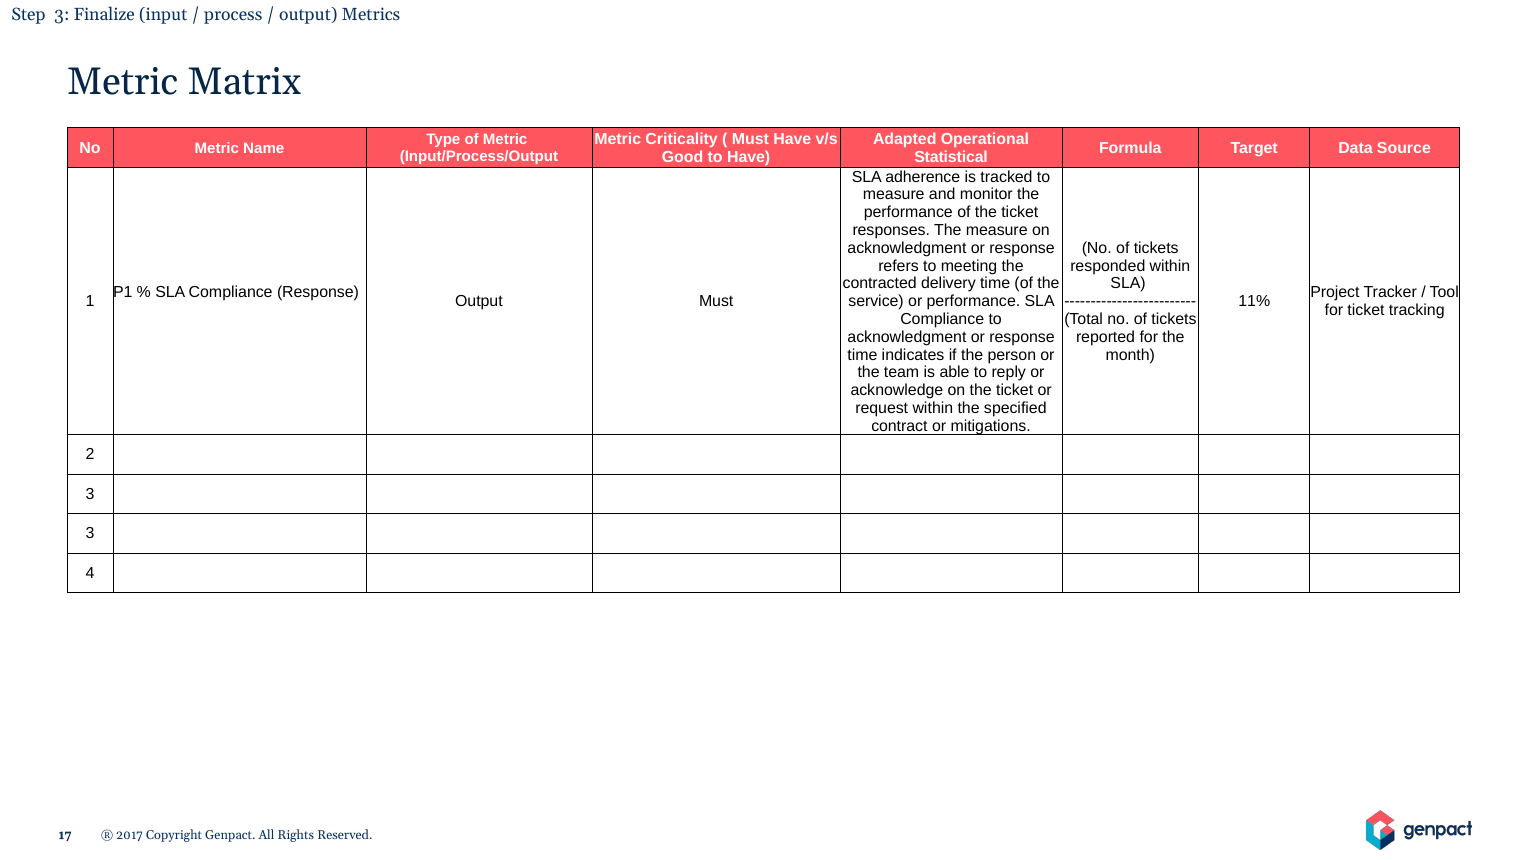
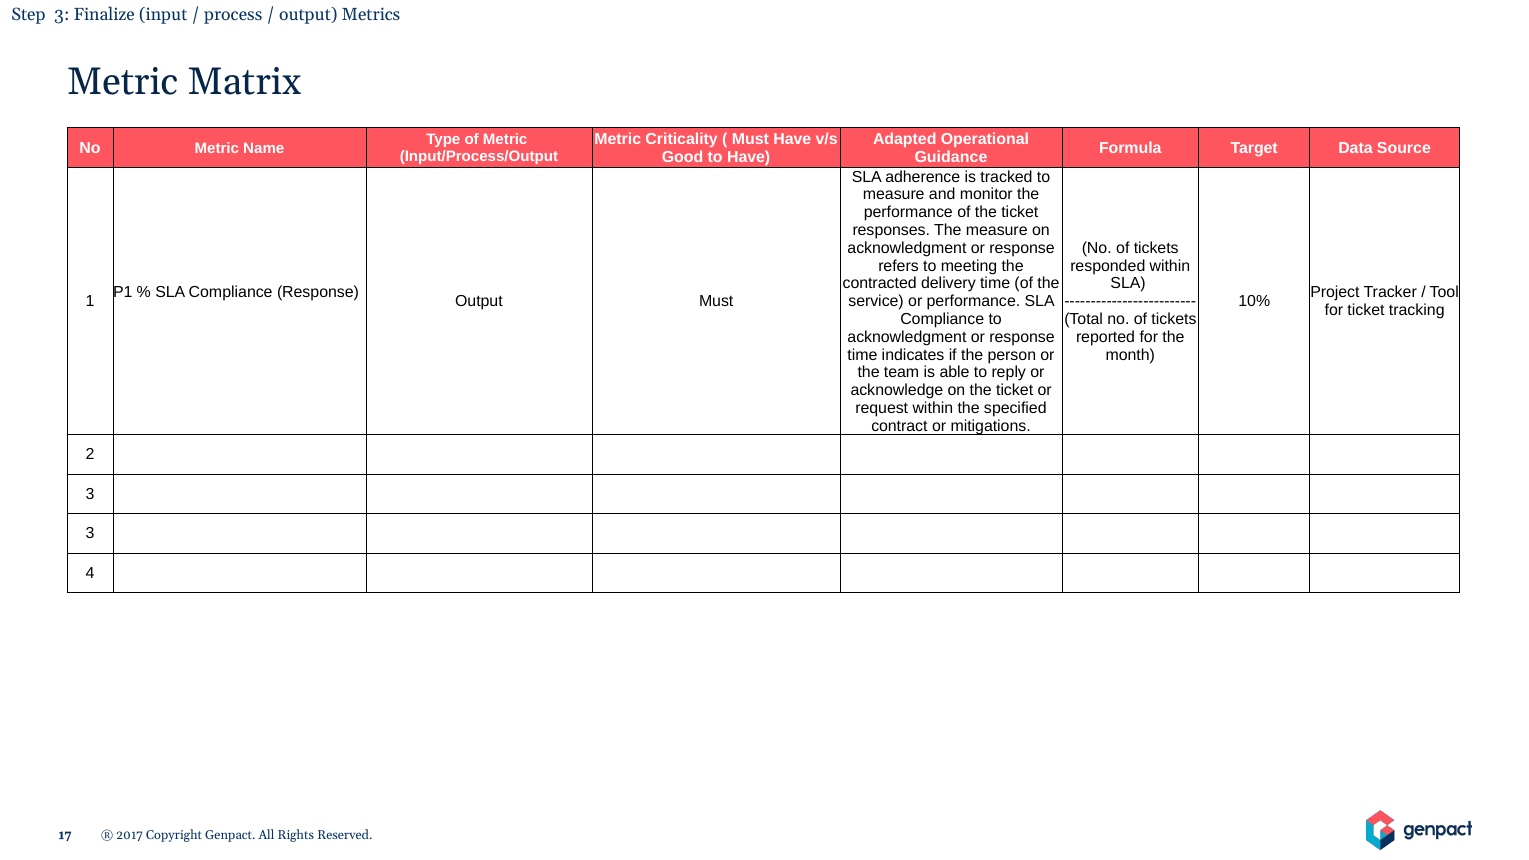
Statistical: Statistical -> Guidance
11%: 11% -> 10%
